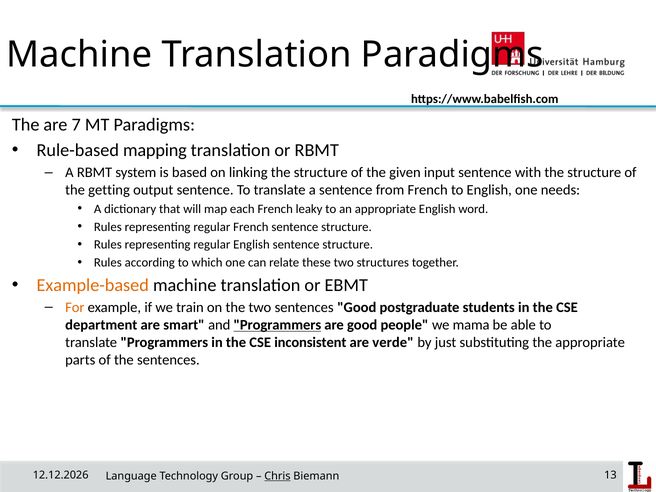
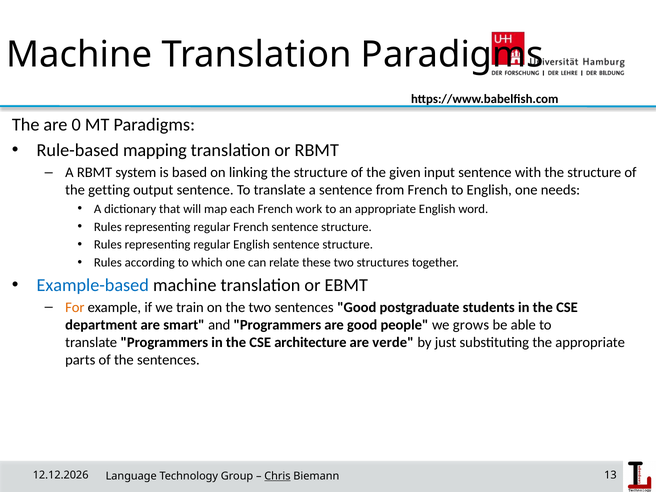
7: 7 -> 0
leaky: leaky -> work
Example-based colour: orange -> blue
Programmers at (277, 325) underline: present -> none
mama: mama -> grows
inconsistent: inconsistent -> architecture
